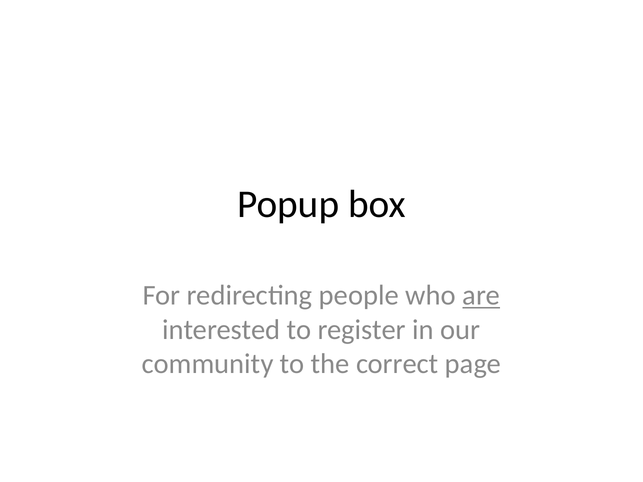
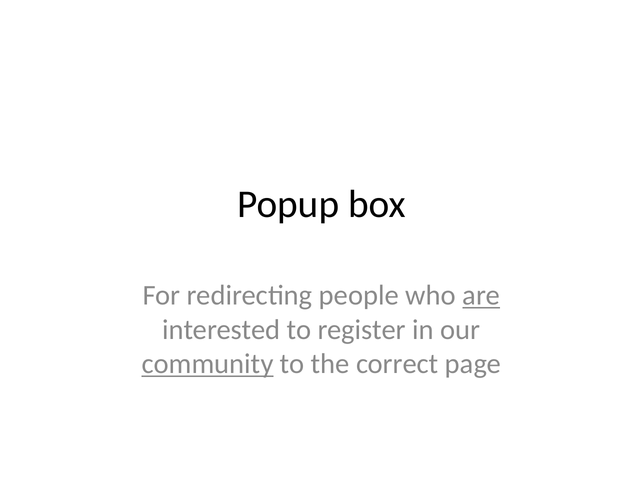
community underline: none -> present
